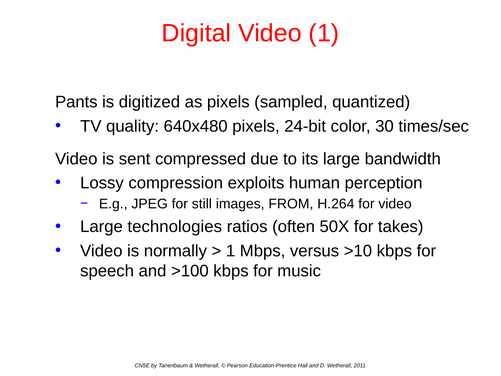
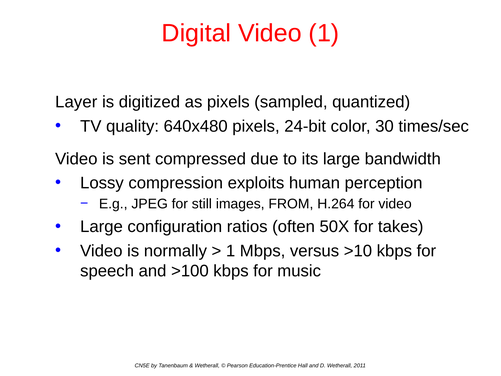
Pants: Pants -> Layer
technologies: technologies -> configuration
